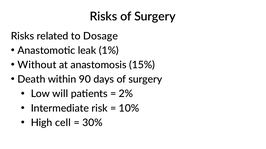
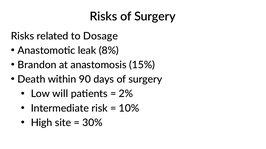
1%: 1% -> 8%
Without: Without -> Brandon
cell: cell -> site
